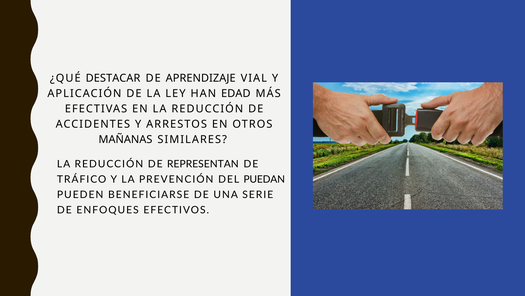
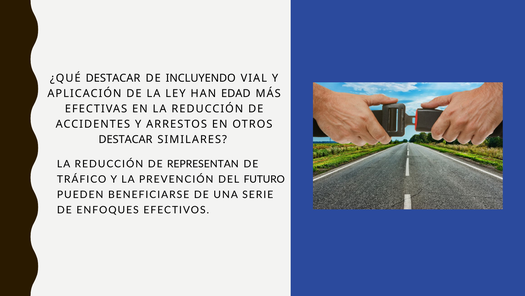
APRENDIZAJE: APRENDIZAJE -> INCLUYENDO
MAÑANAS at (125, 139): MAÑANAS -> DESTACAR
PUEDAN: PUEDAN -> FUTURO
